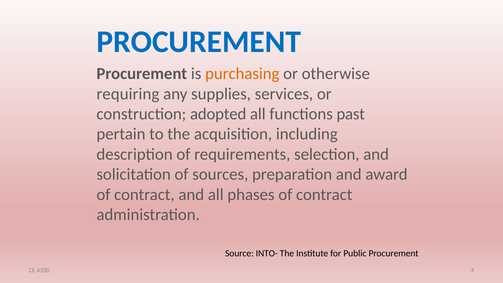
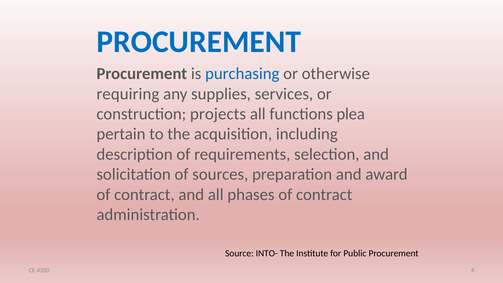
purchasing colour: orange -> blue
adopted: adopted -> projects
past: past -> plea
